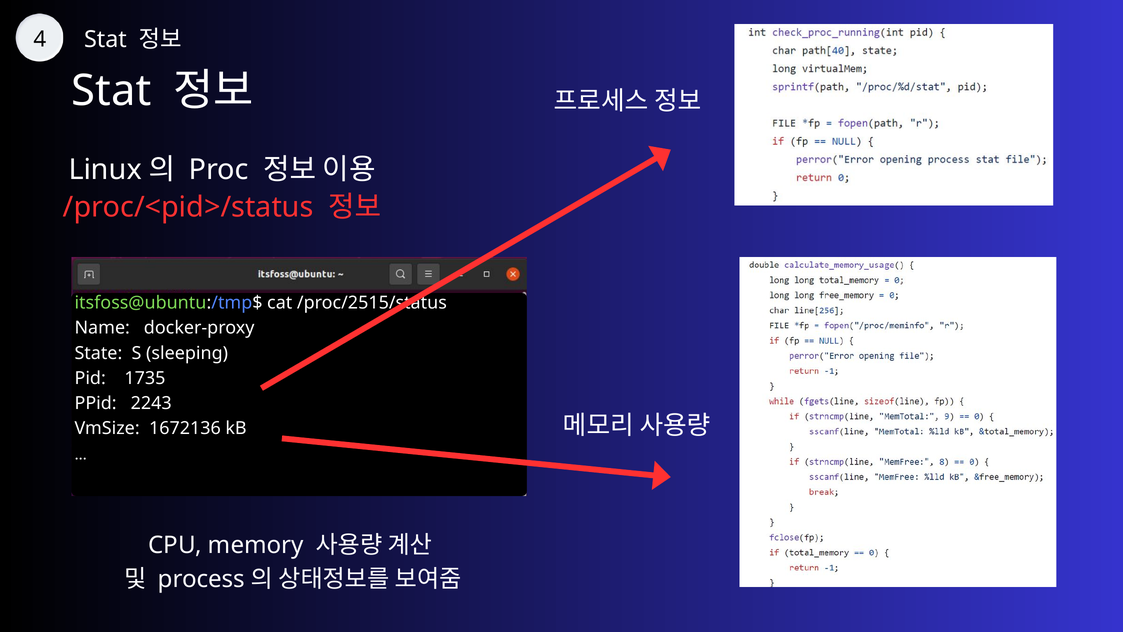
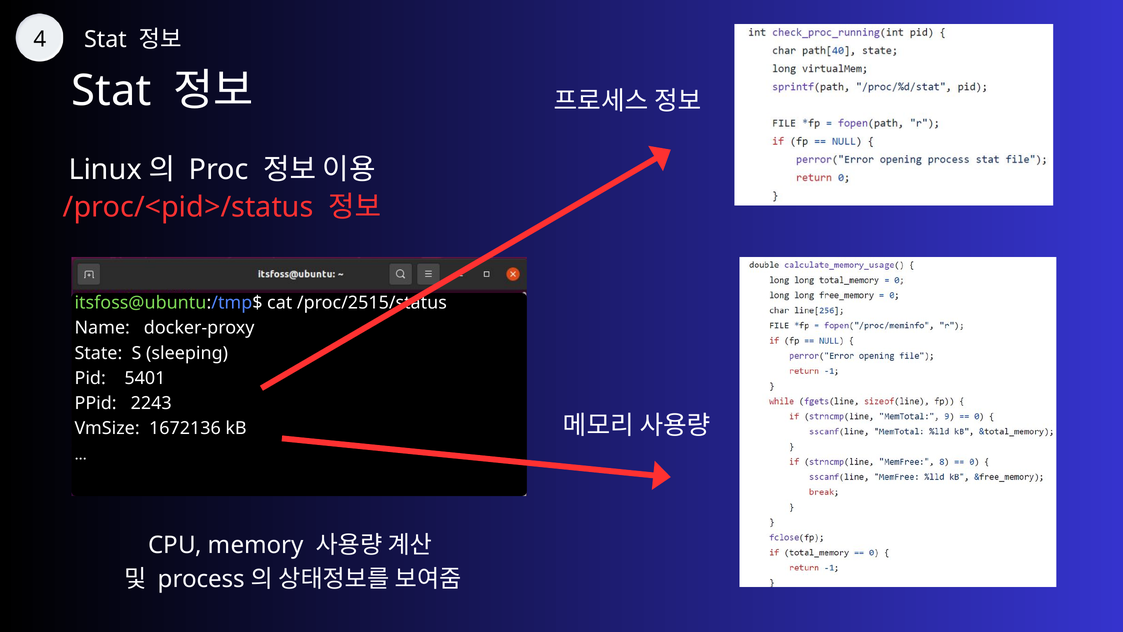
1735: 1735 -> 5401
